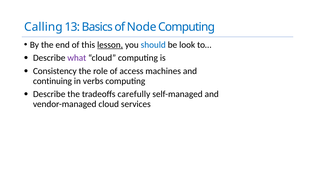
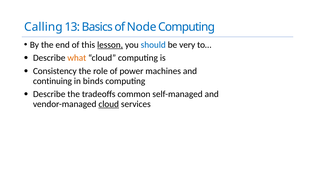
look: look -> very
what colour: purple -> orange
access: access -> power
verbs: verbs -> binds
carefully: carefully -> common
cloud at (109, 104) underline: none -> present
